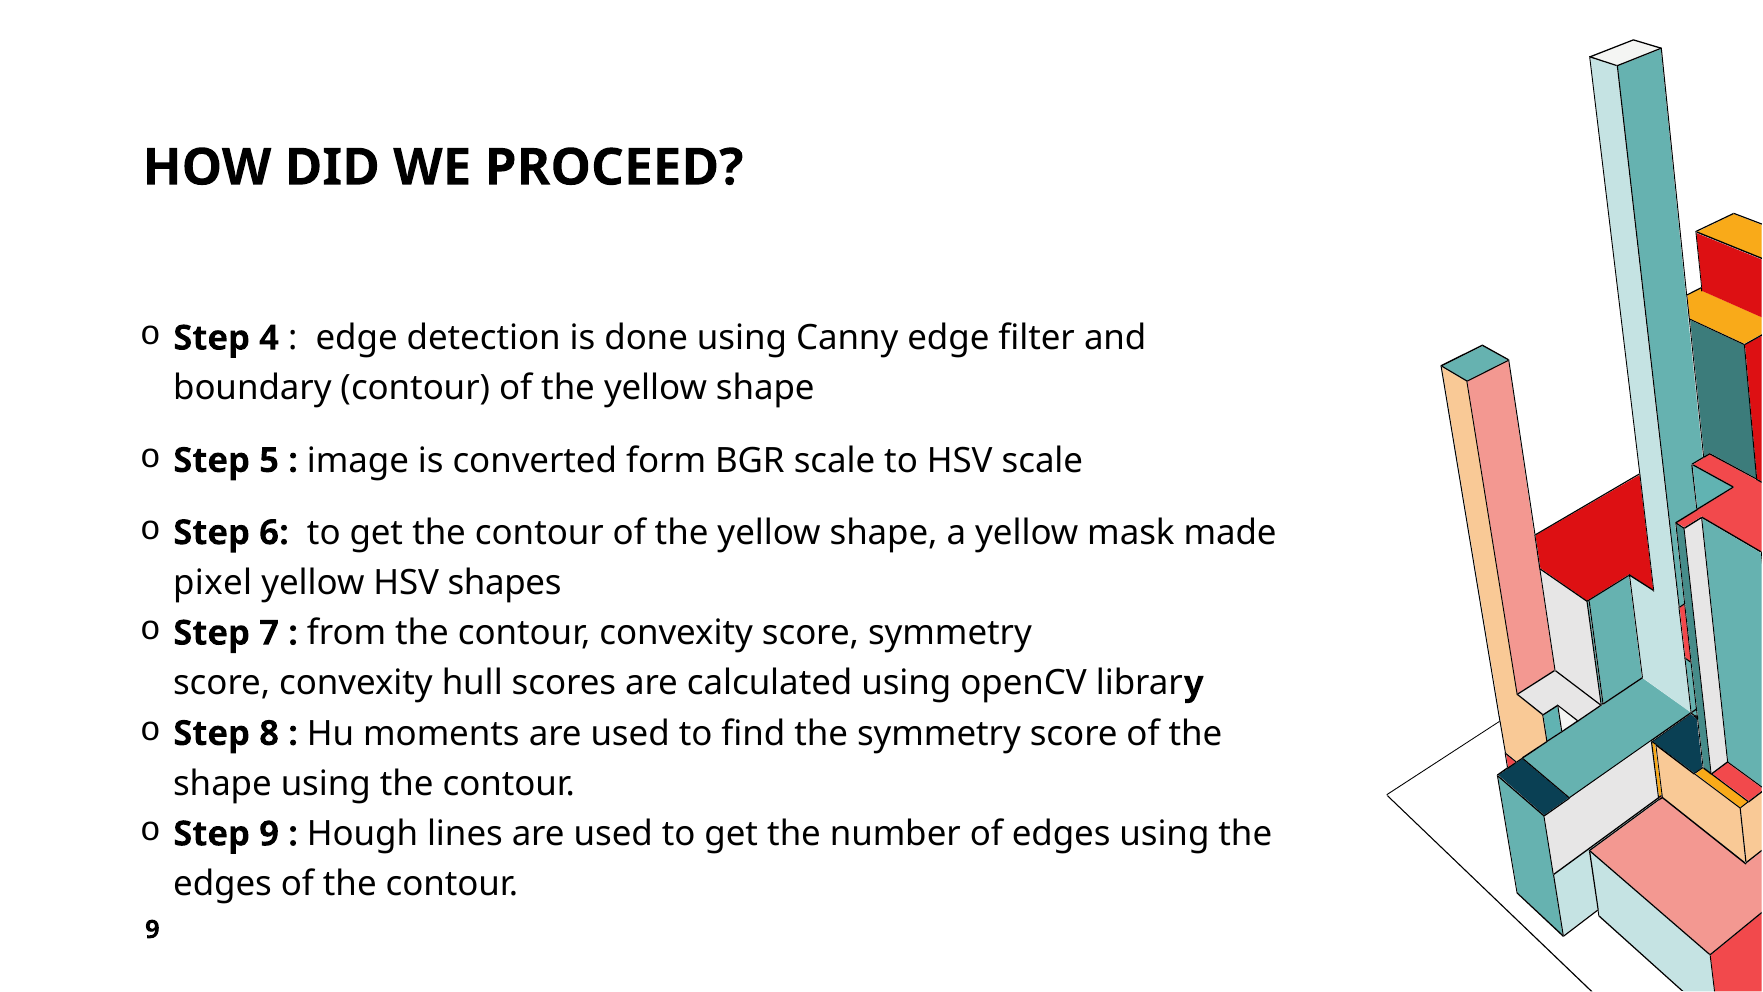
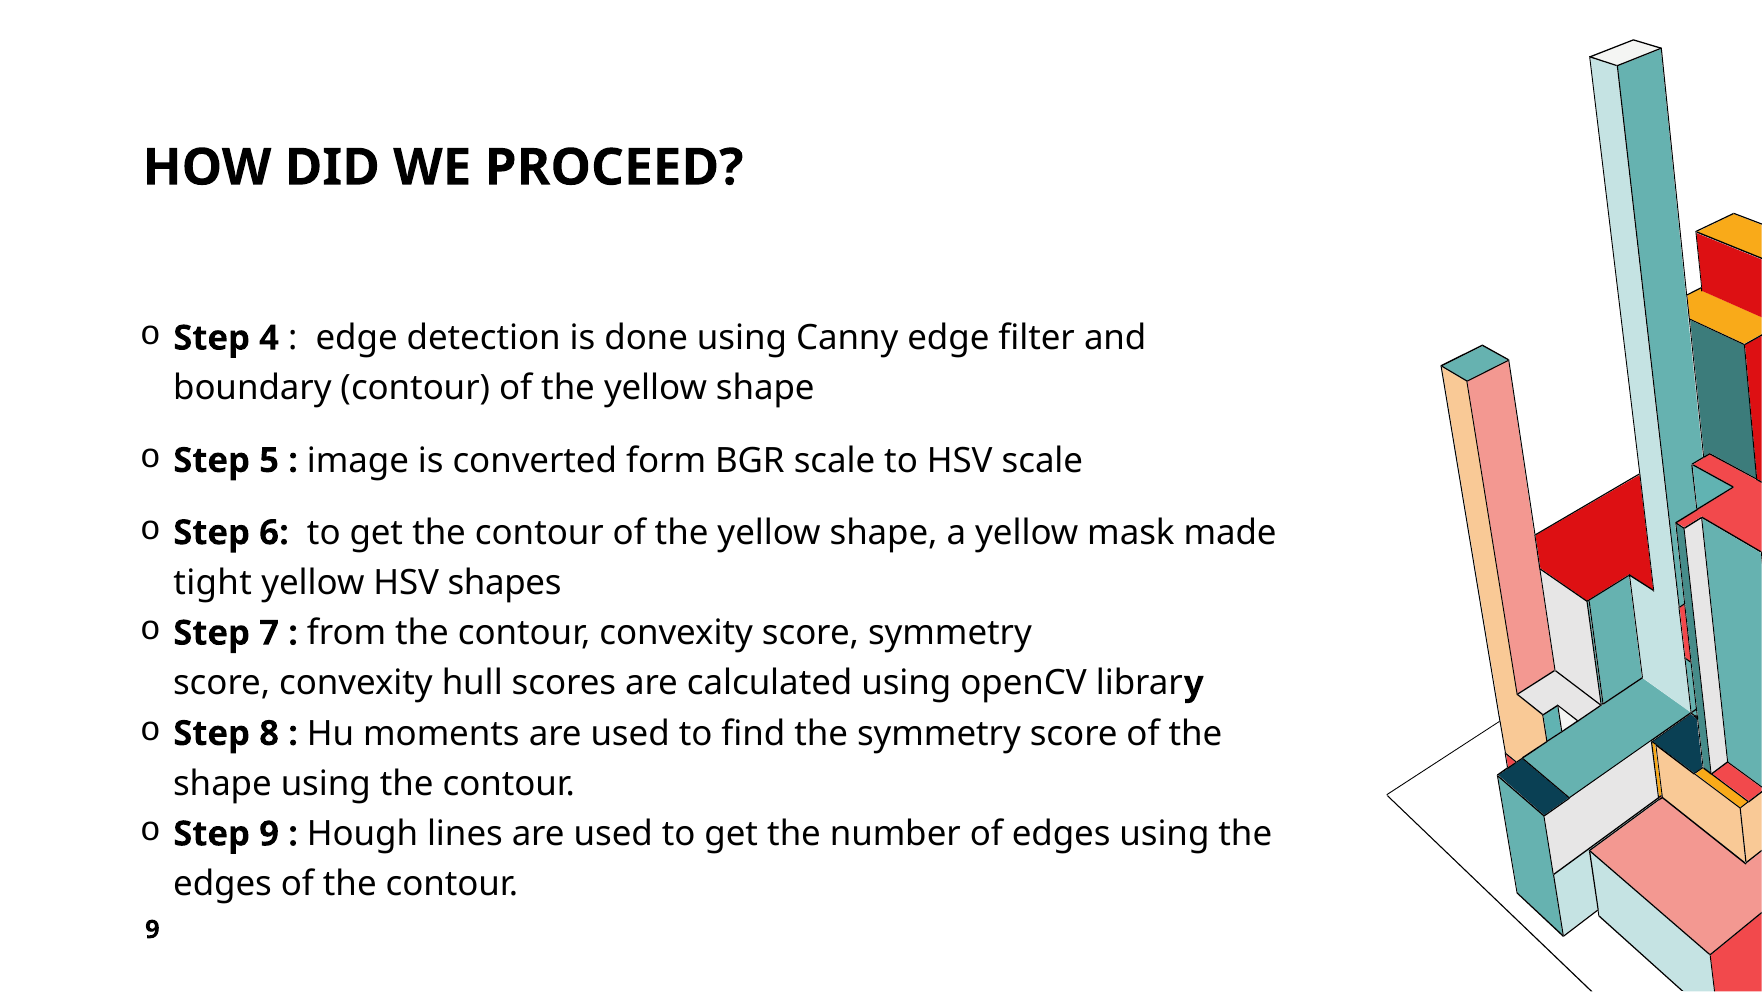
pixel: pixel -> tight
